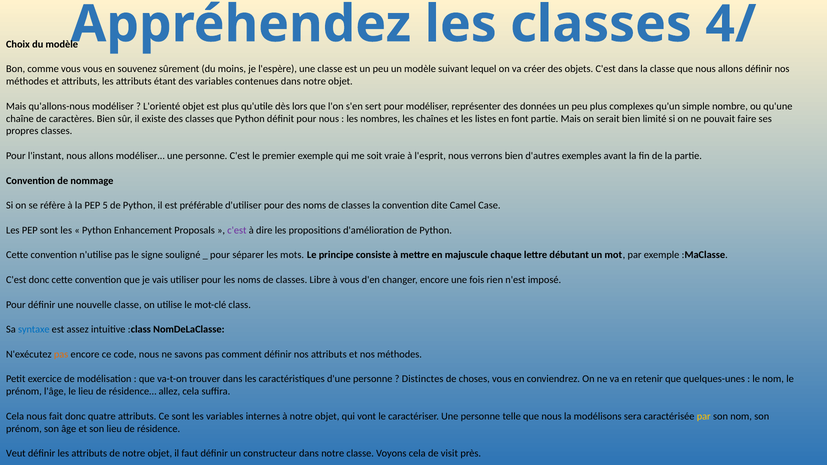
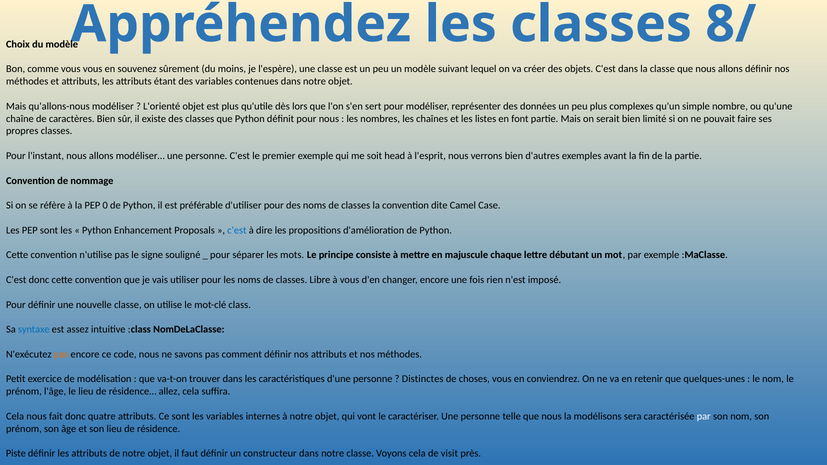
4/: 4/ -> 8/
vraie: vraie -> head
5: 5 -> 0
c'est at (237, 230) colour: purple -> blue
par at (704, 416) colour: yellow -> white
Veut: Veut -> Piste
